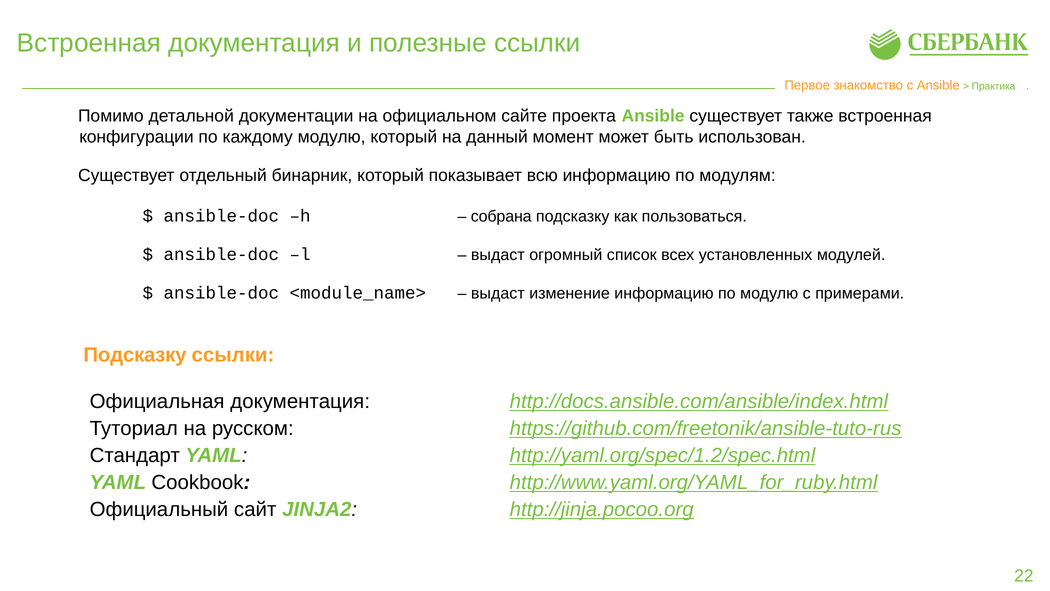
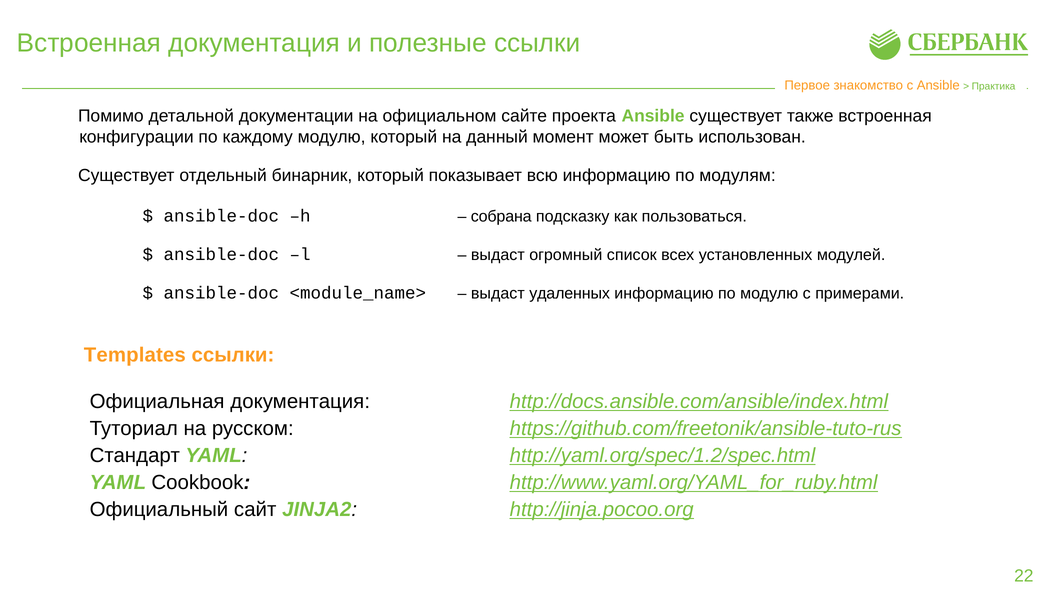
изменение: изменение -> удаленных
Подсказку at (135, 355): Подсказку -> Templates
